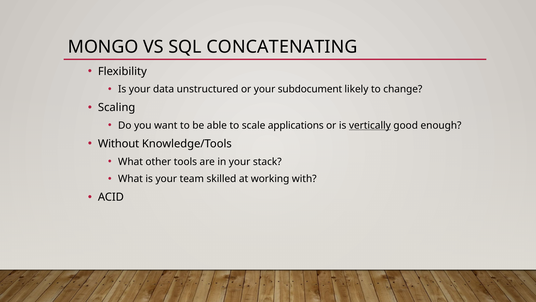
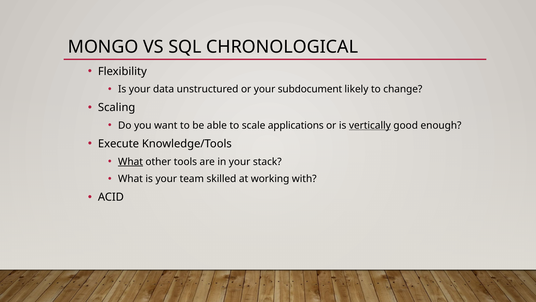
CONCATENATING: CONCATENATING -> CHRONOLOGICAL
Without: Without -> Execute
What at (130, 161) underline: none -> present
